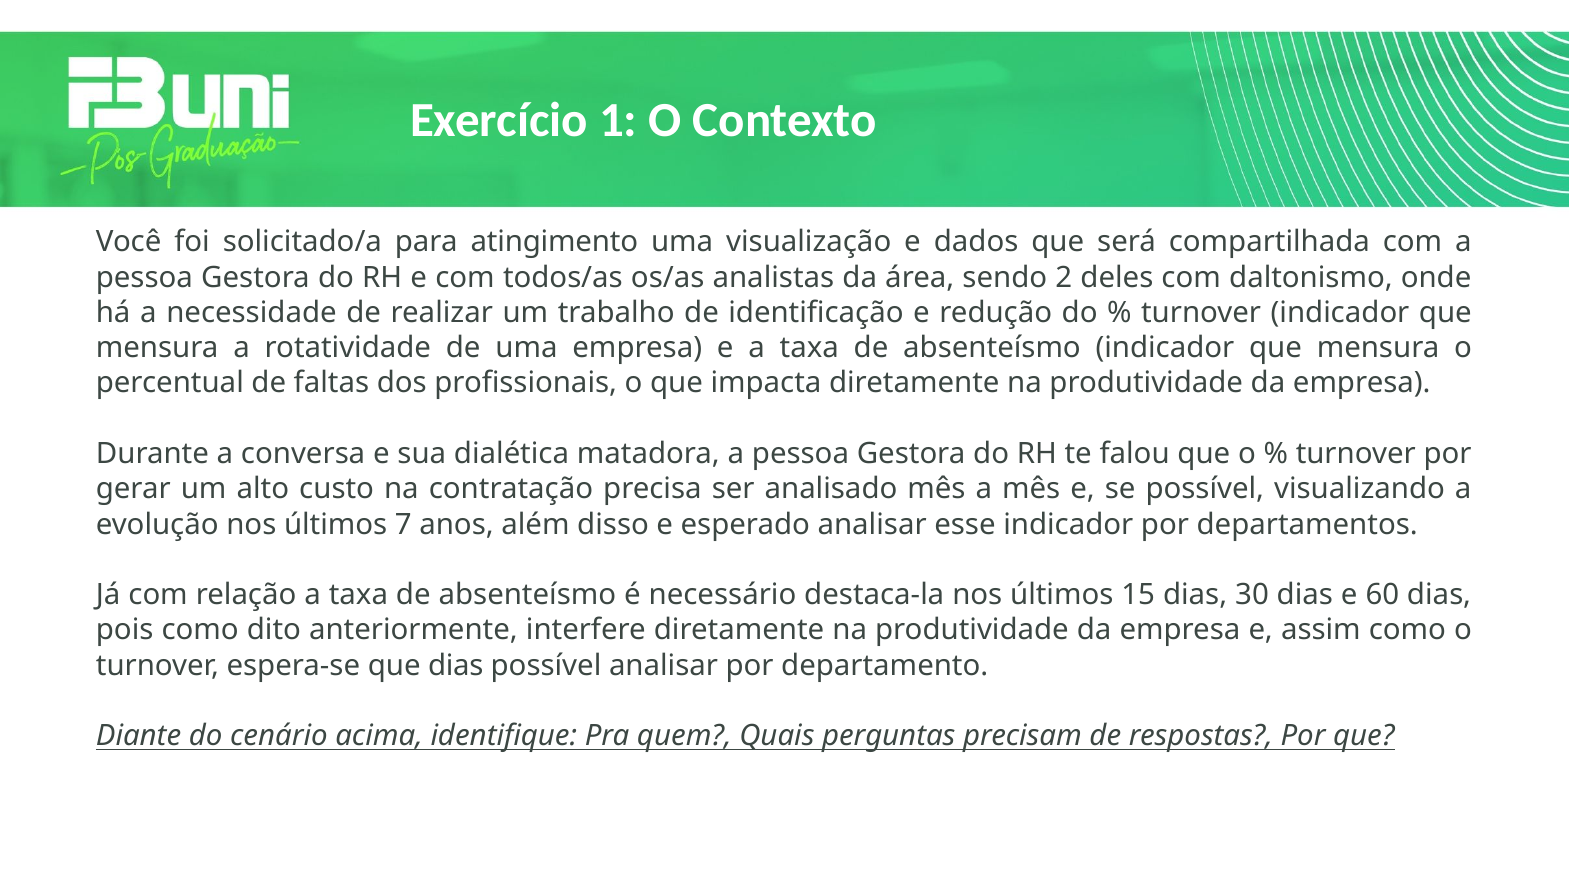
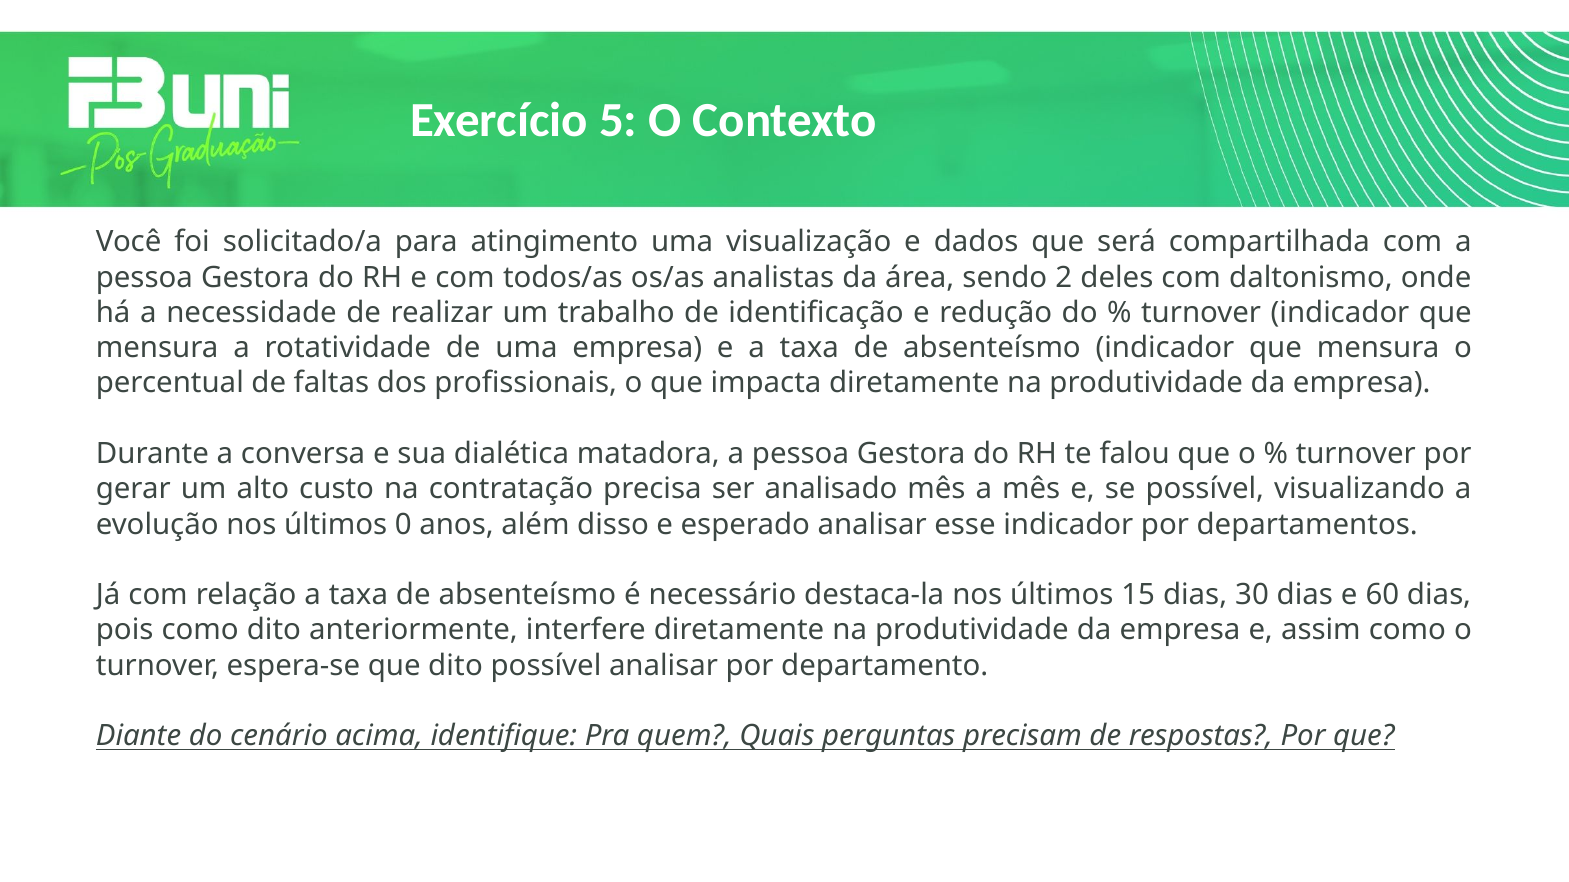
1: 1 -> 5
7: 7 -> 0
que dias: dias -> dito
